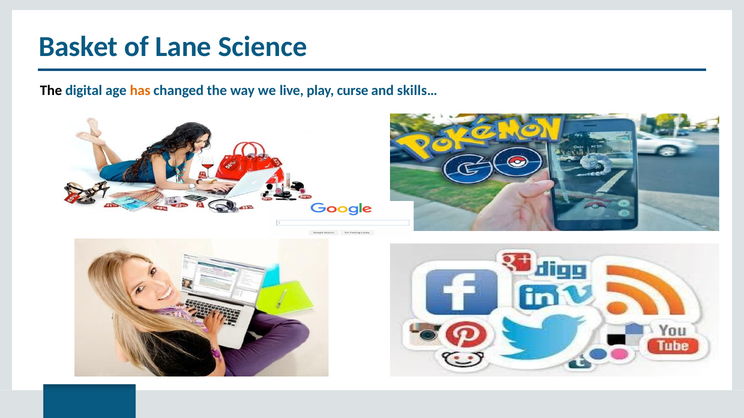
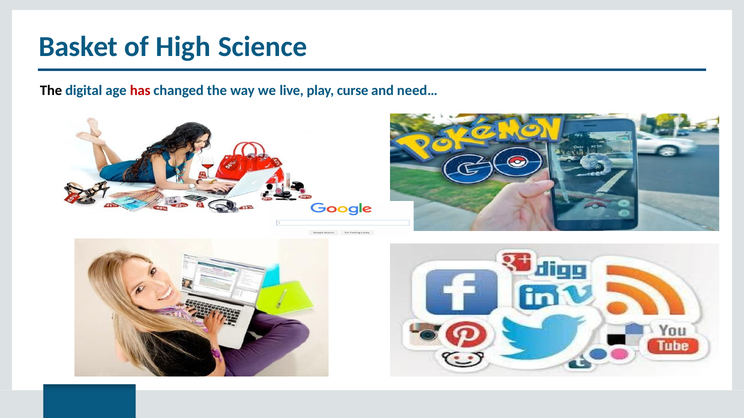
Lane: Lane -> High
has colour: orange -> red
skills…: skills… -> need…
